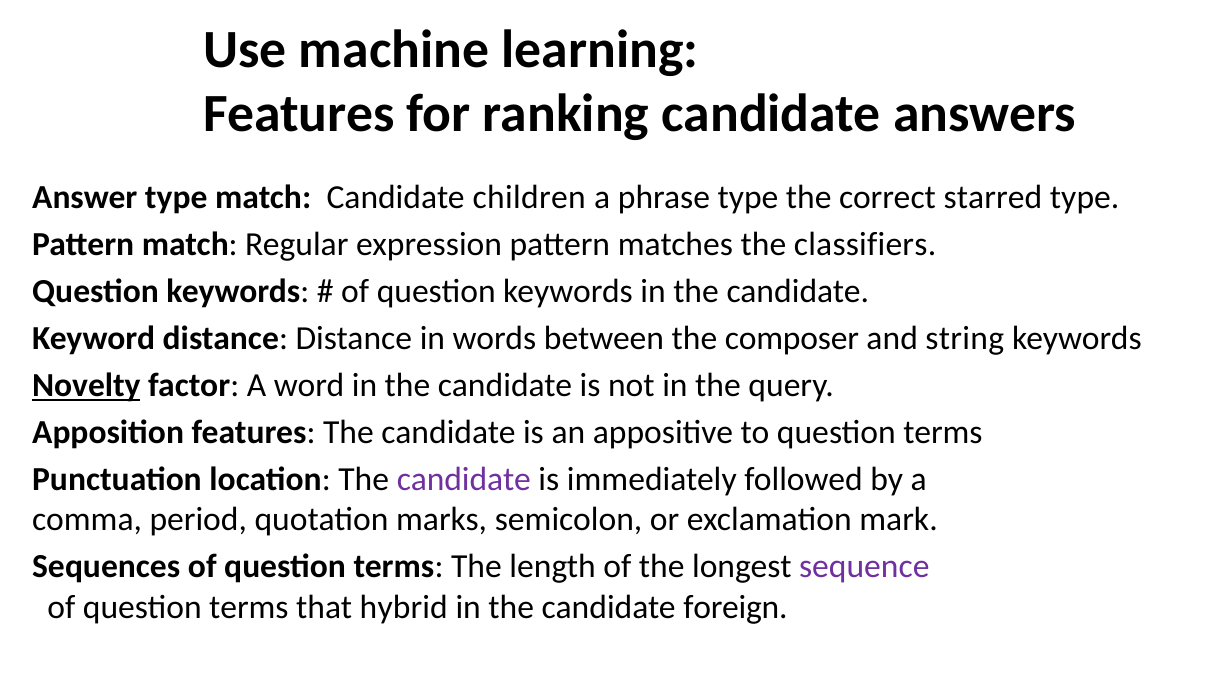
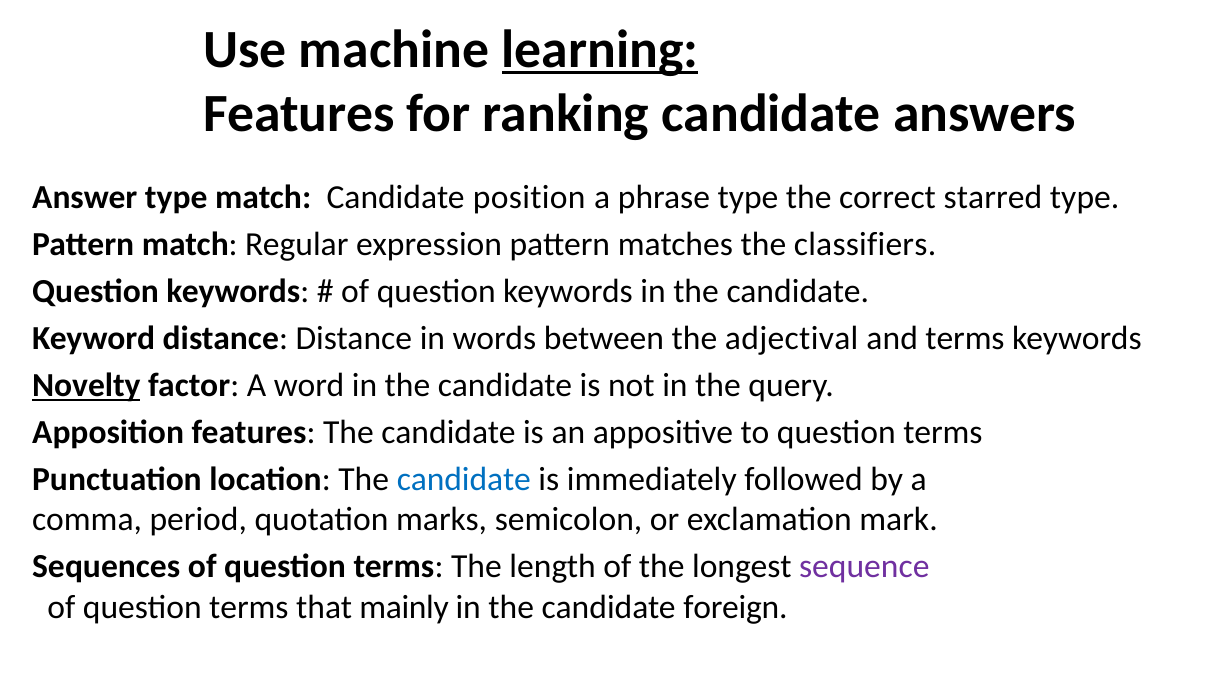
learning underline: none -> present
children: children -> position
composer: composer -> adjectival
and string: string -> terms
candidate at (464, 479) colour: purple -> blue
hybrid: hybrid -> mainly
